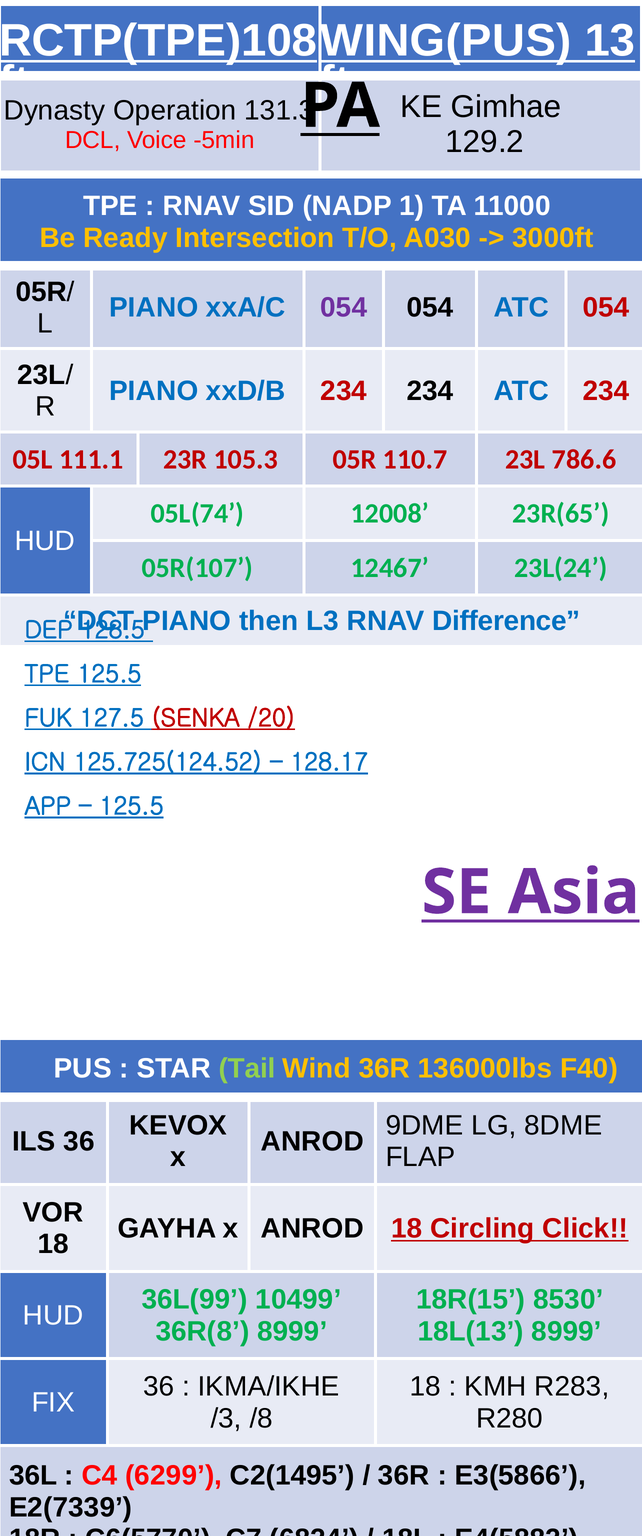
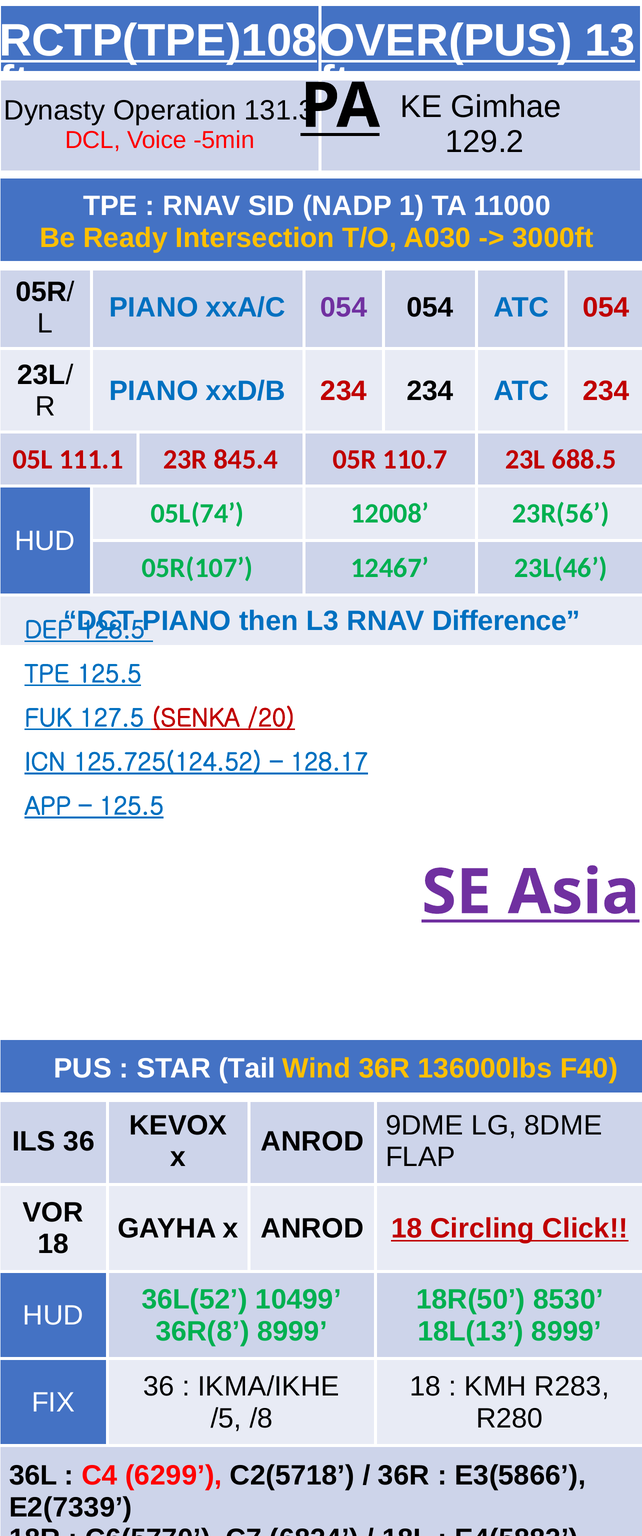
WING(PUS: WING(PUS -> OVER(PUS
105.3: 105.3 -> 845.4
786.6: 786.6 -> 688.5
23R(65: 23R(65 -> 23R(56
23L(24: 23L(24 -> 23L(46
Tail colour: light green -> white
36L(99: 36L(99 -> 36L(52
18R(15: 18R(15 -> 18R(50
/3: /3 -> /5
C2(1495: C2(1495 -> C2(5718
